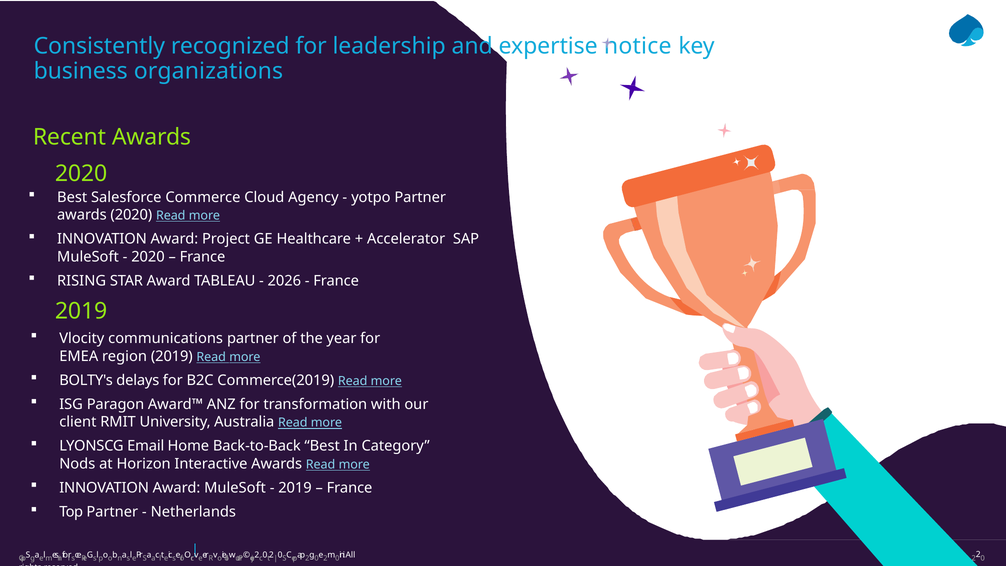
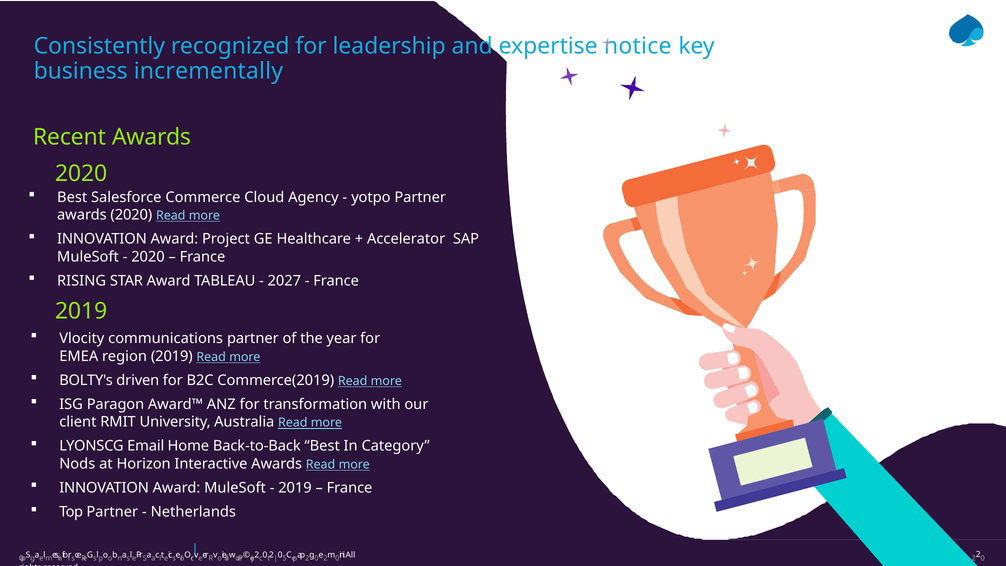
organizations: organizations -> incrementally
2026: 2026 -> 2027
delays: delays -> driven
